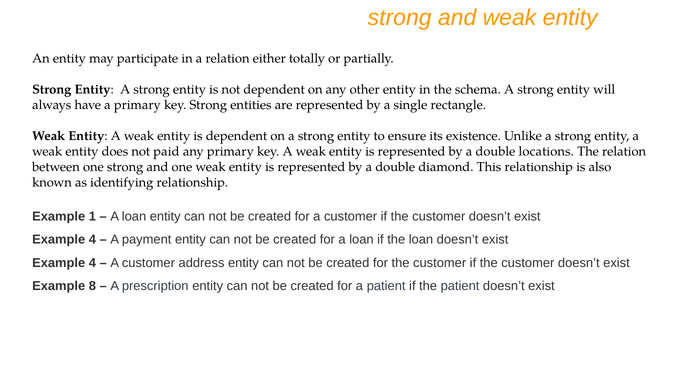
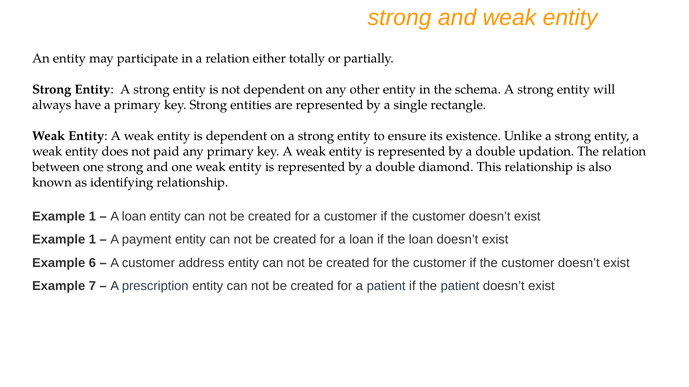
locations: locations -> updation
4 at (92, 240): 4 -> 1
4 at (92, 263): 4 -> 6
8: 8 -> 7
